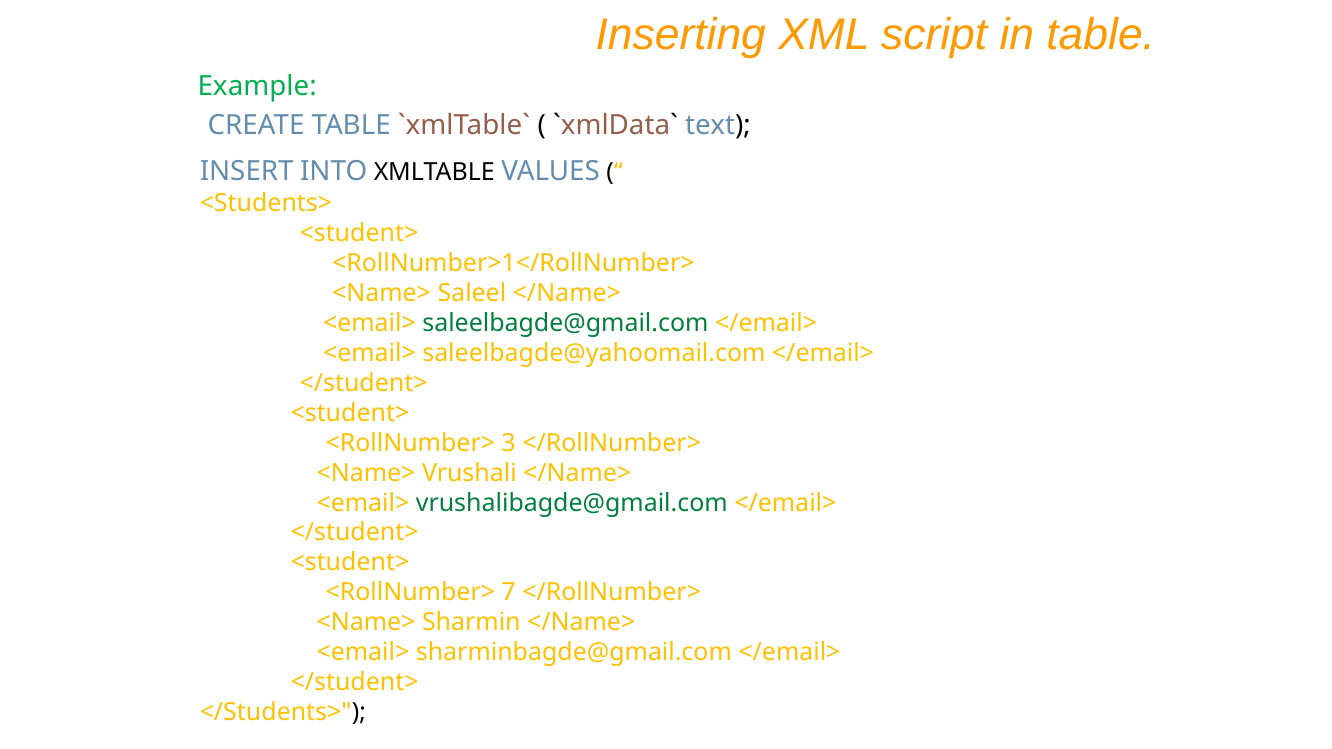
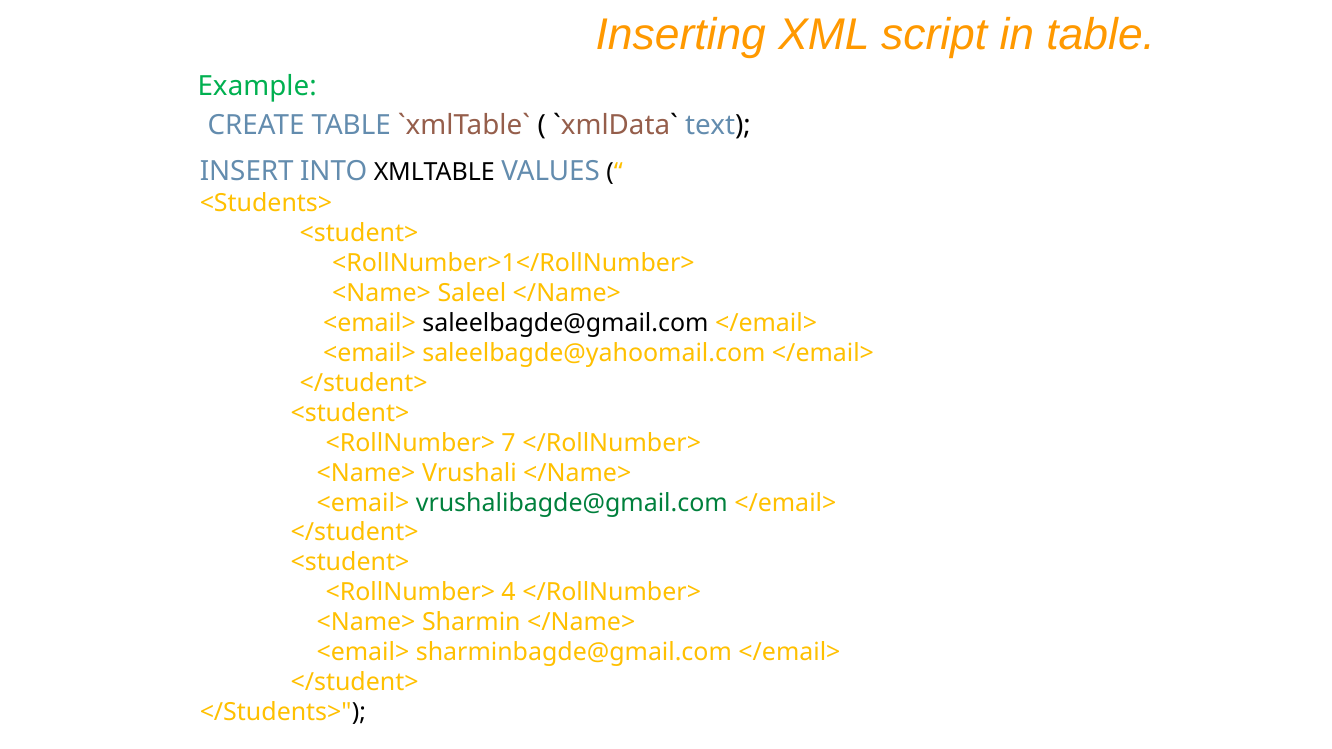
saleelbagde@gmail.com colour: green -> black
3: 3 -> 7
7: 7 -> 4
